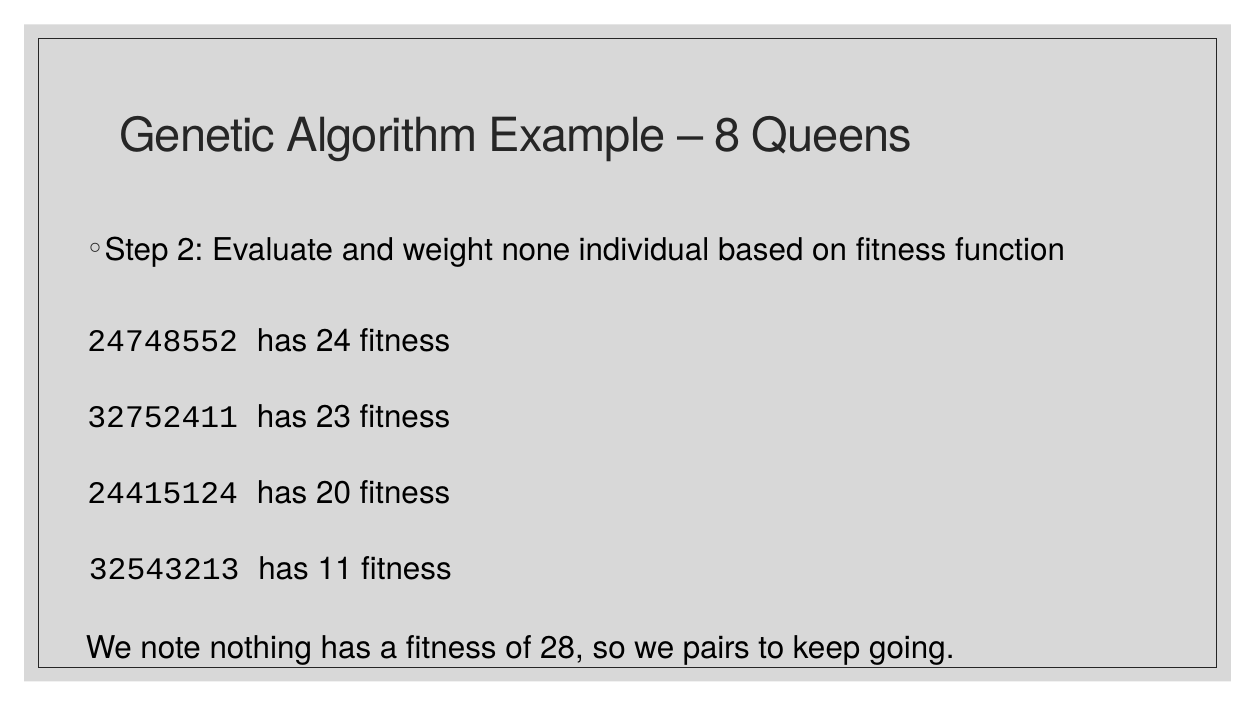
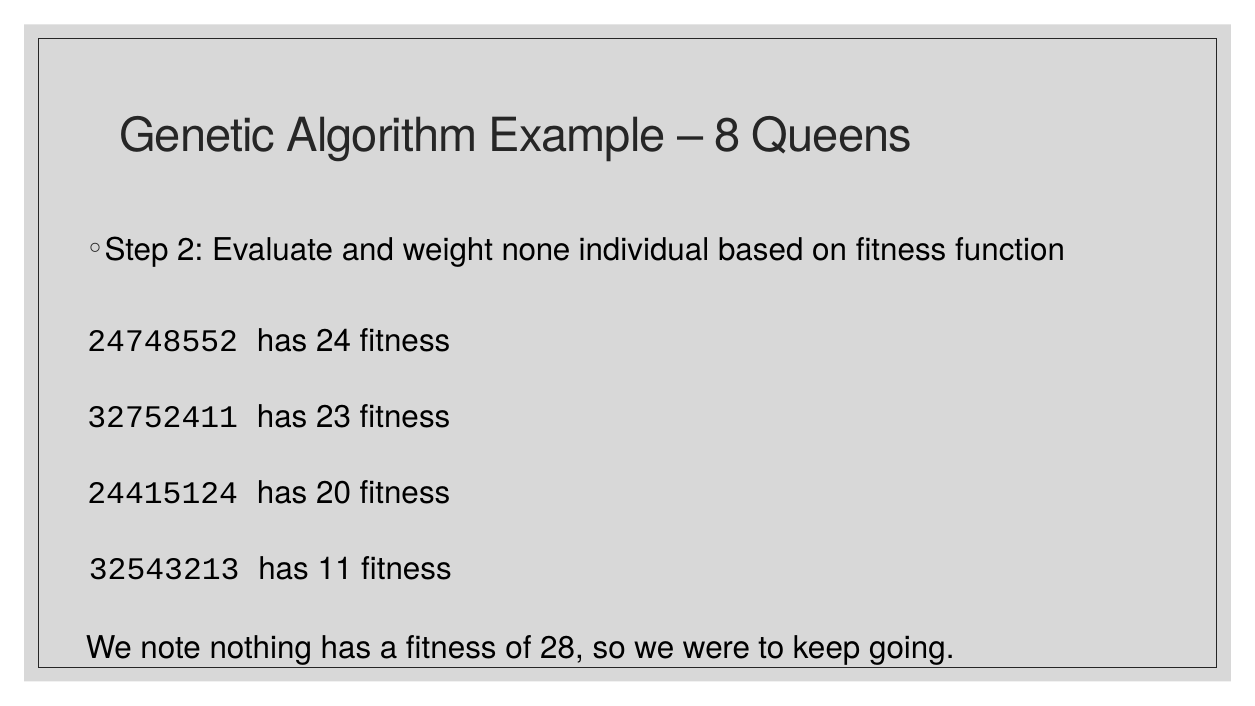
pairs: pairs -> were
